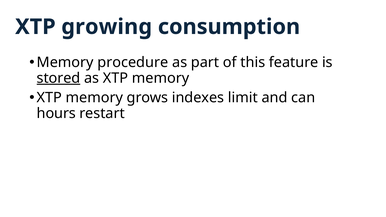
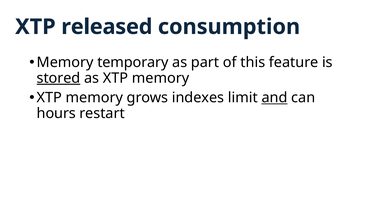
growing: growing -> released
procedure: procedure -> temporary
and underline: none -> present
